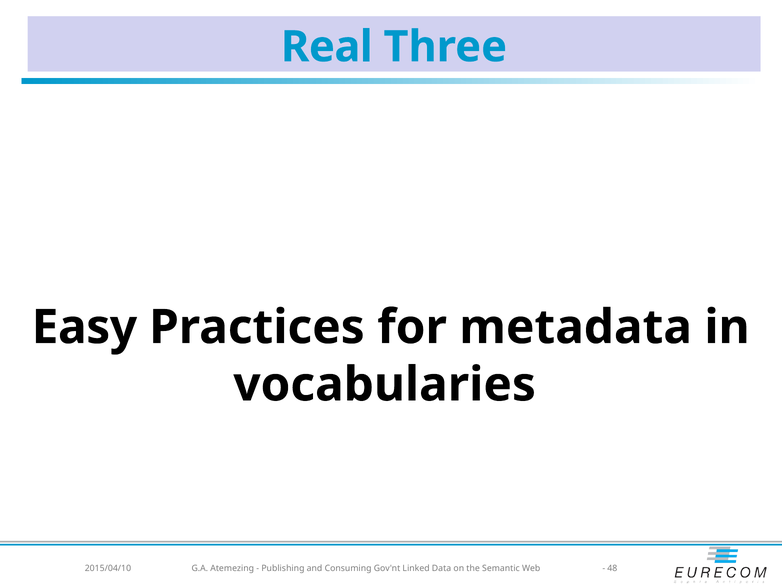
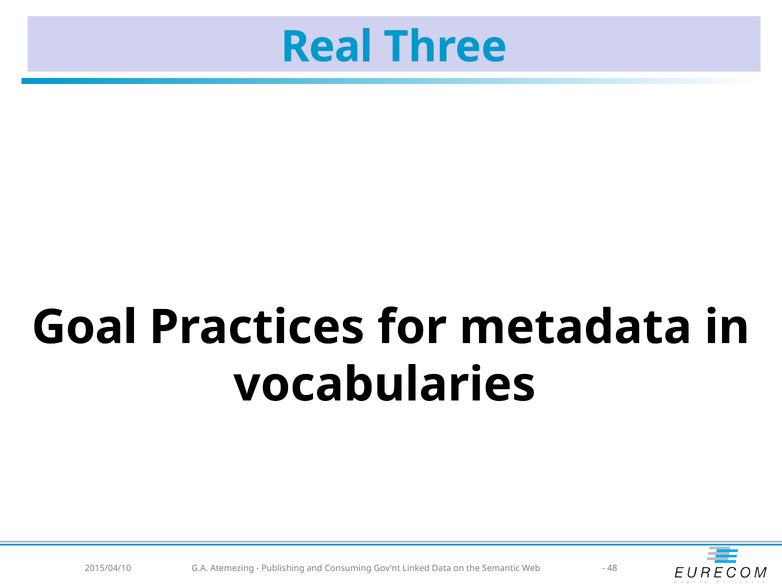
Easy: Easy -> Goal
